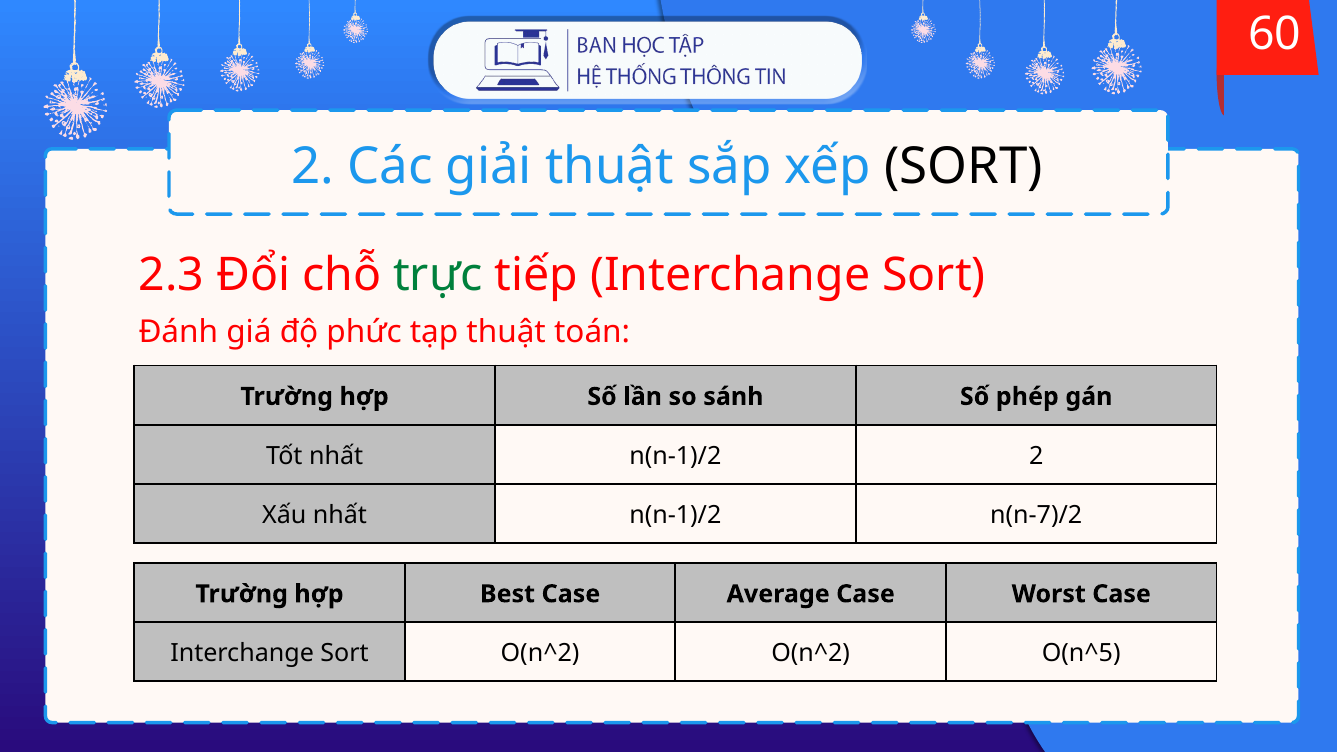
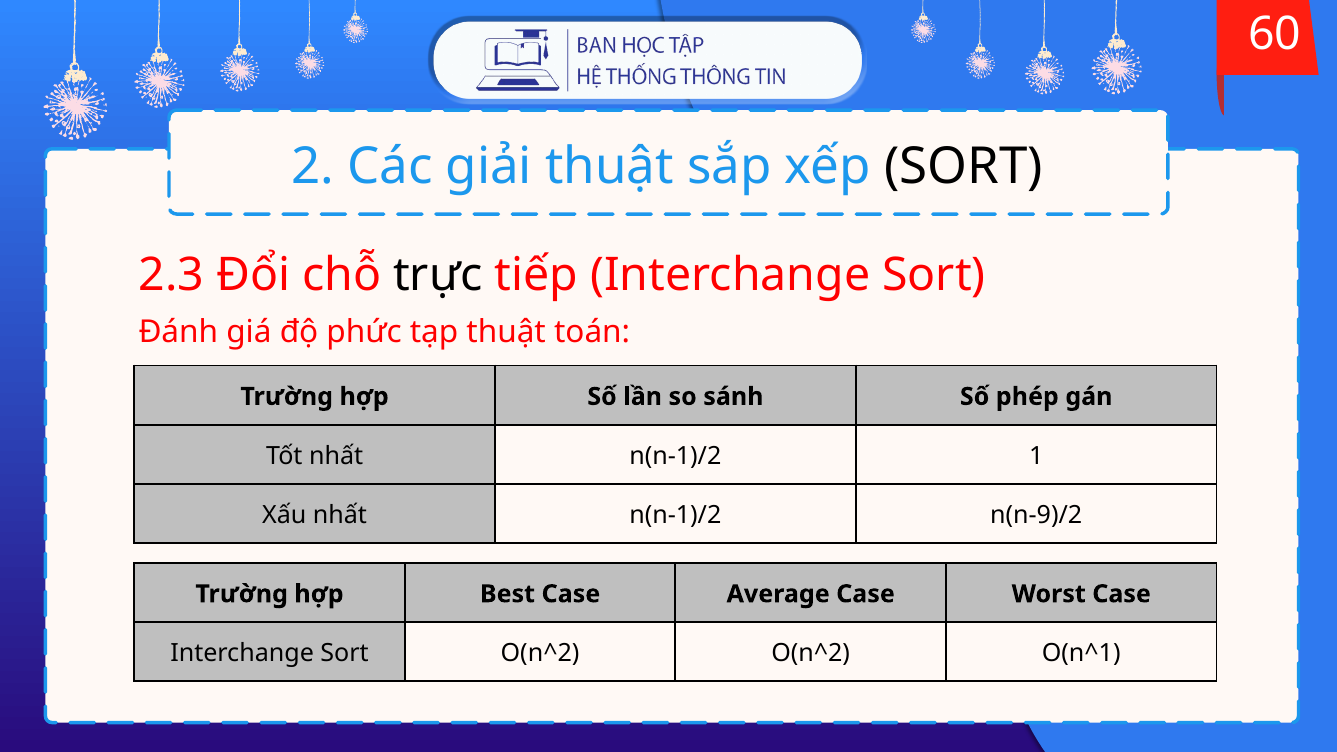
trực colour: green -> black
n(n-1)/2 2: 2 -> 1
n(n-7)/2: n(n-7)/2 -> n(n-9)/2
O(n^5: O(n^5 -> O(n^1
